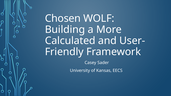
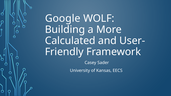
Chosen: Chosen -> Google
